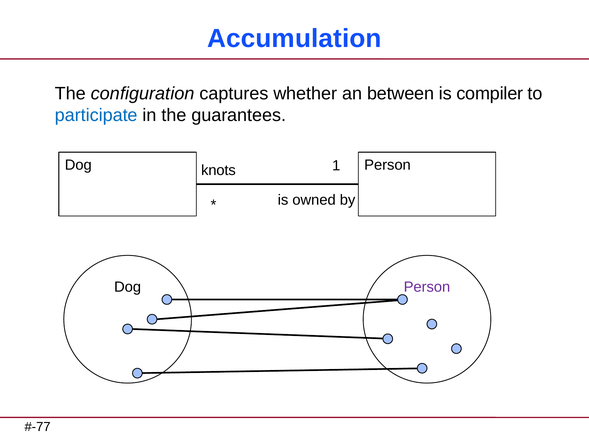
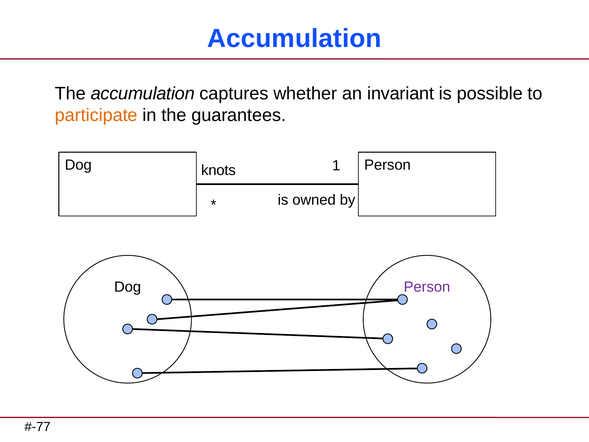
The configuration: configuration -> accumulation
between: between -> invariant
compiler: compiler -> possible
participate colour: blue -> orange
